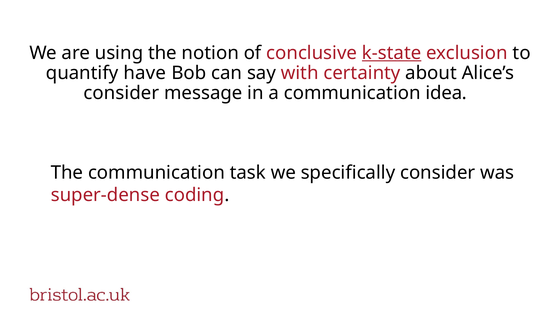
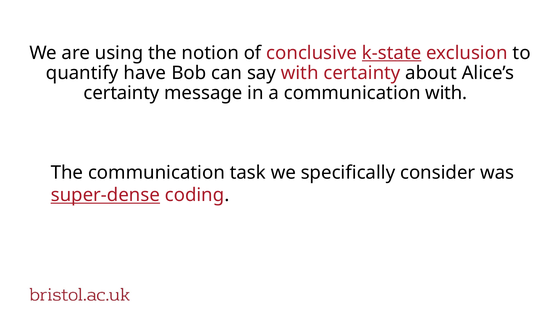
consider at (121, 93): consider -> certainty
communication idea: idea -> with
super-dense underline: none -> present
